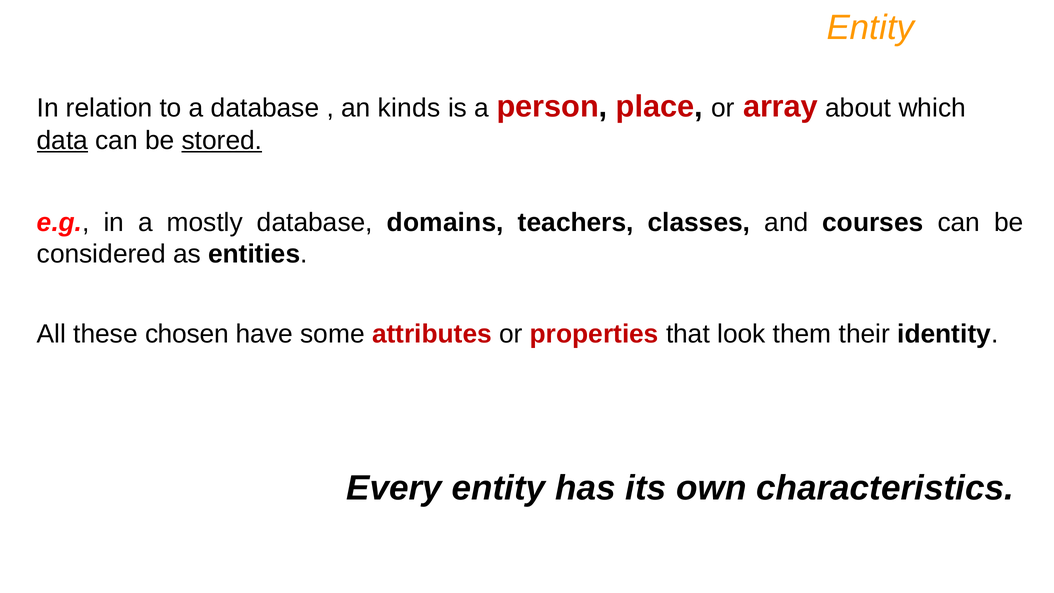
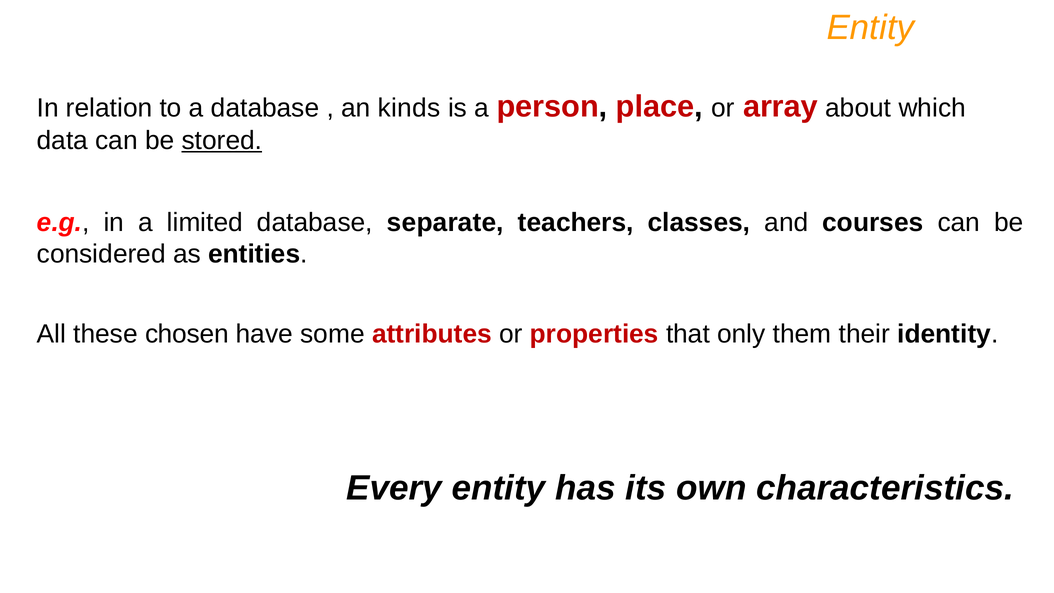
data underline: present -> none
mostly: mostly -> limited
domains: domains -> separate
look: look -> only
